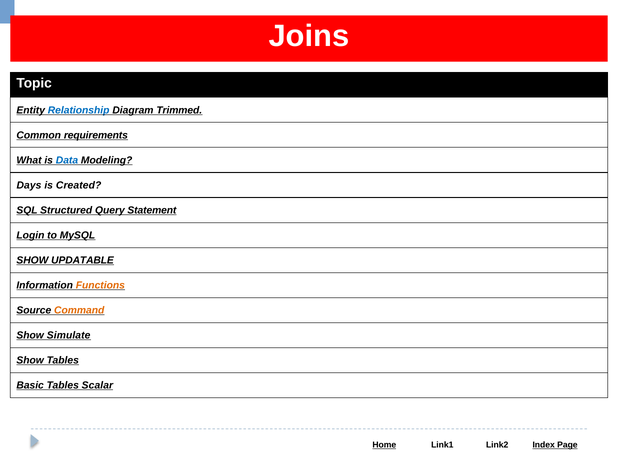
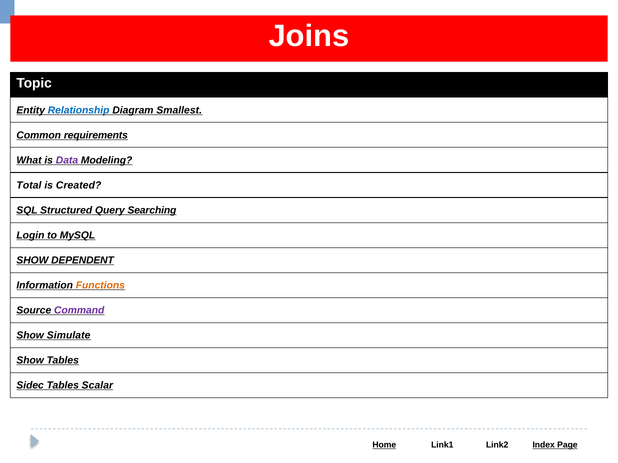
Trimmed: Trimmed -> Smallest
Data colour: blue -> purple
Days: Days -> Total
Statement: Statement -> Searching
UPDATABLE: UPDATABLE -> DEPENDENT
Command colour: orange -> purple
Basic: Basic -> Sidec
